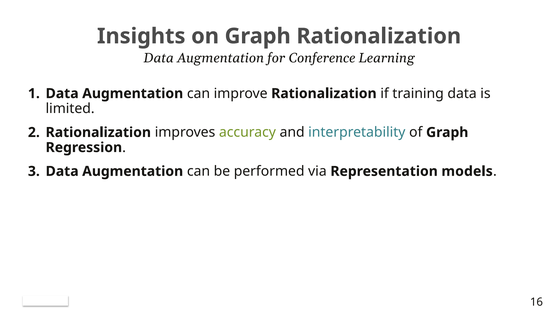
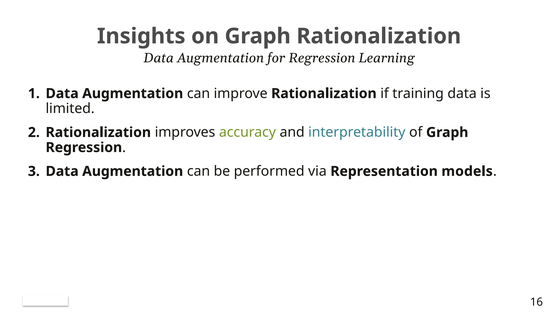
for Conference: Conference -> Regression
